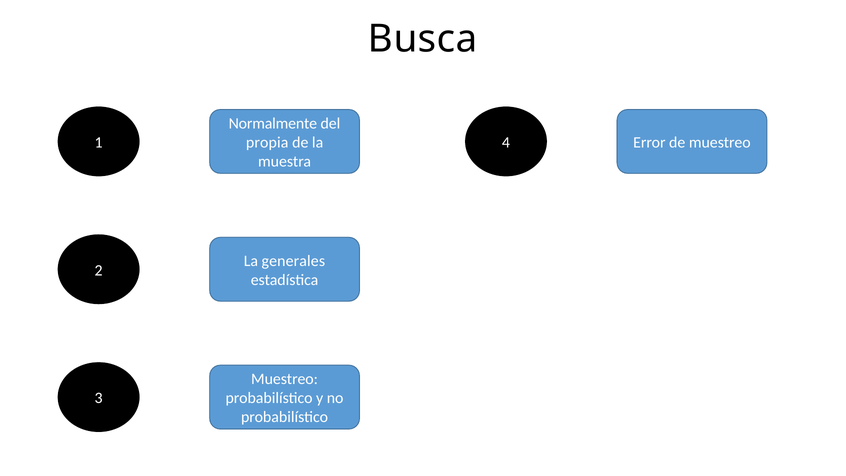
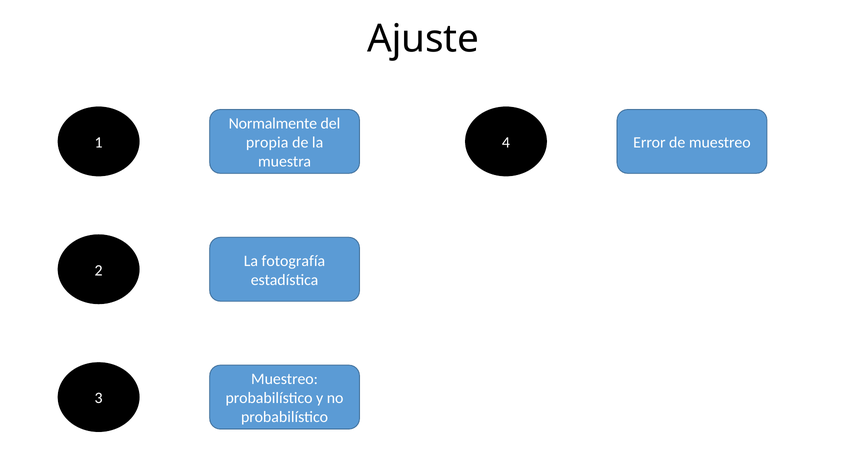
Busca: Busca -> Ajuste
generales: generales -> fotografía
